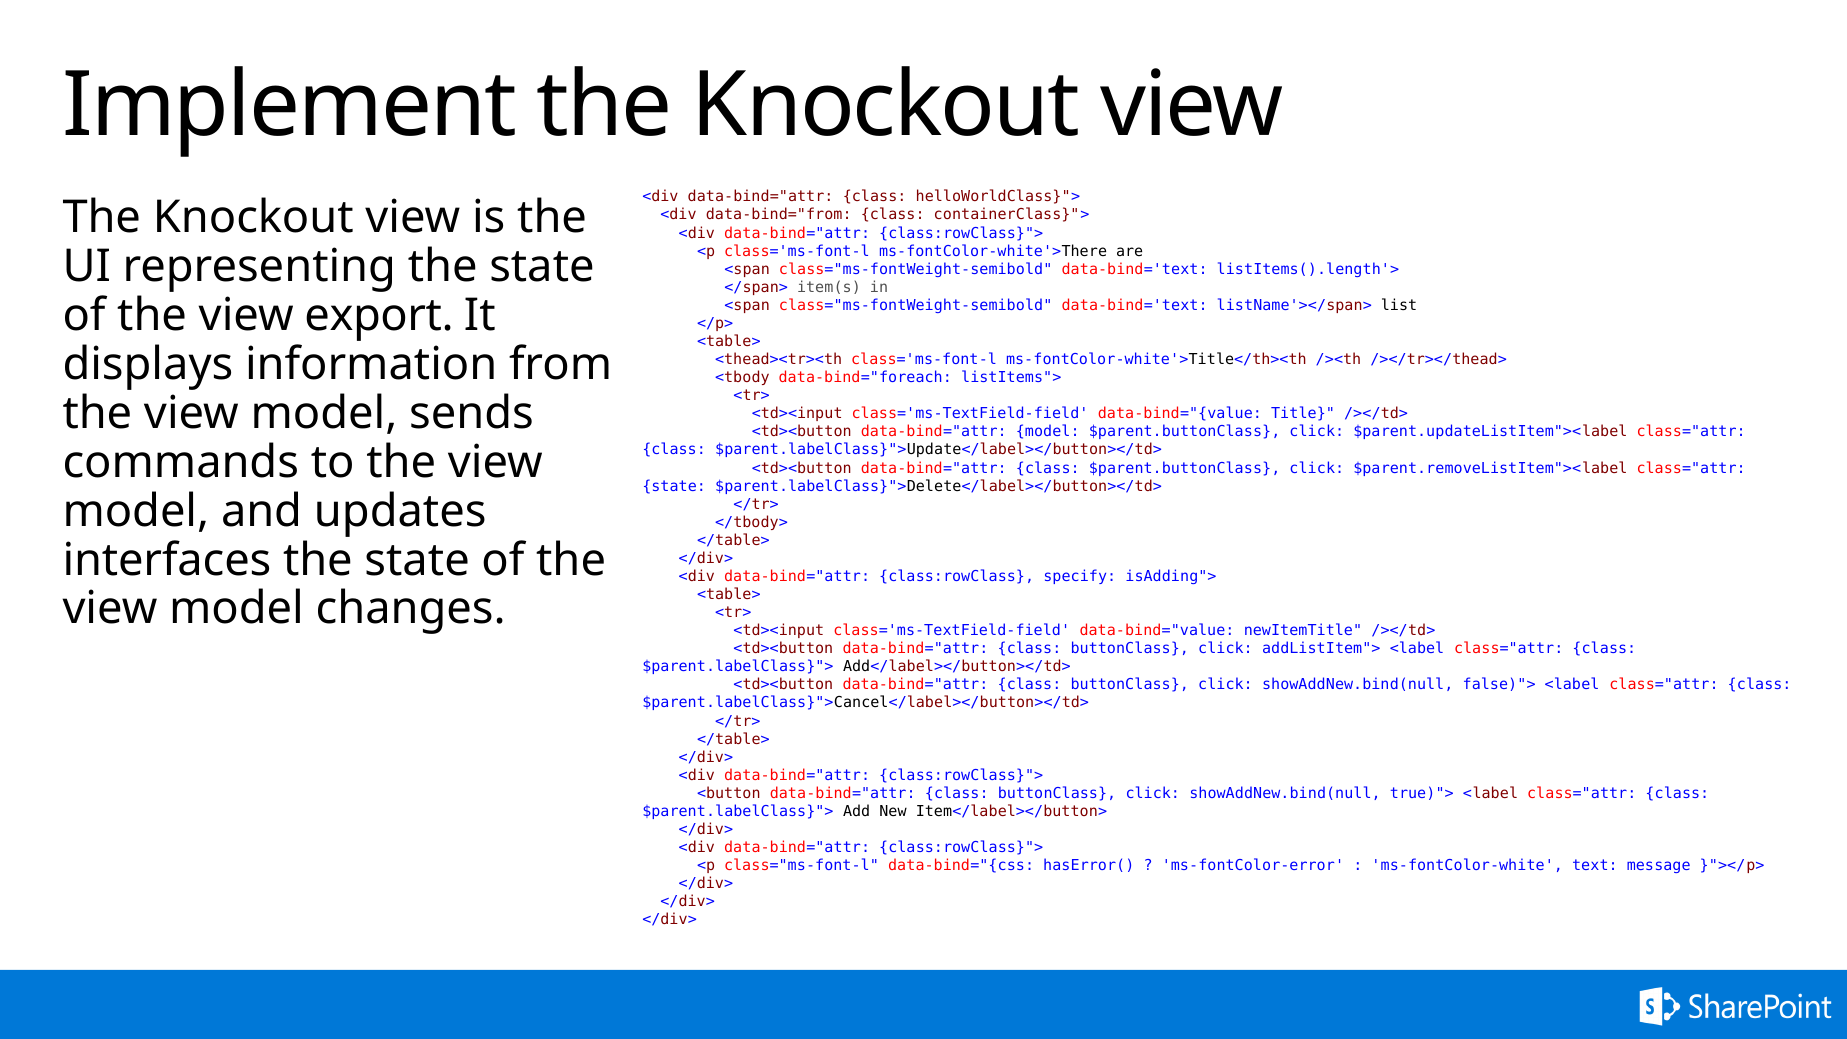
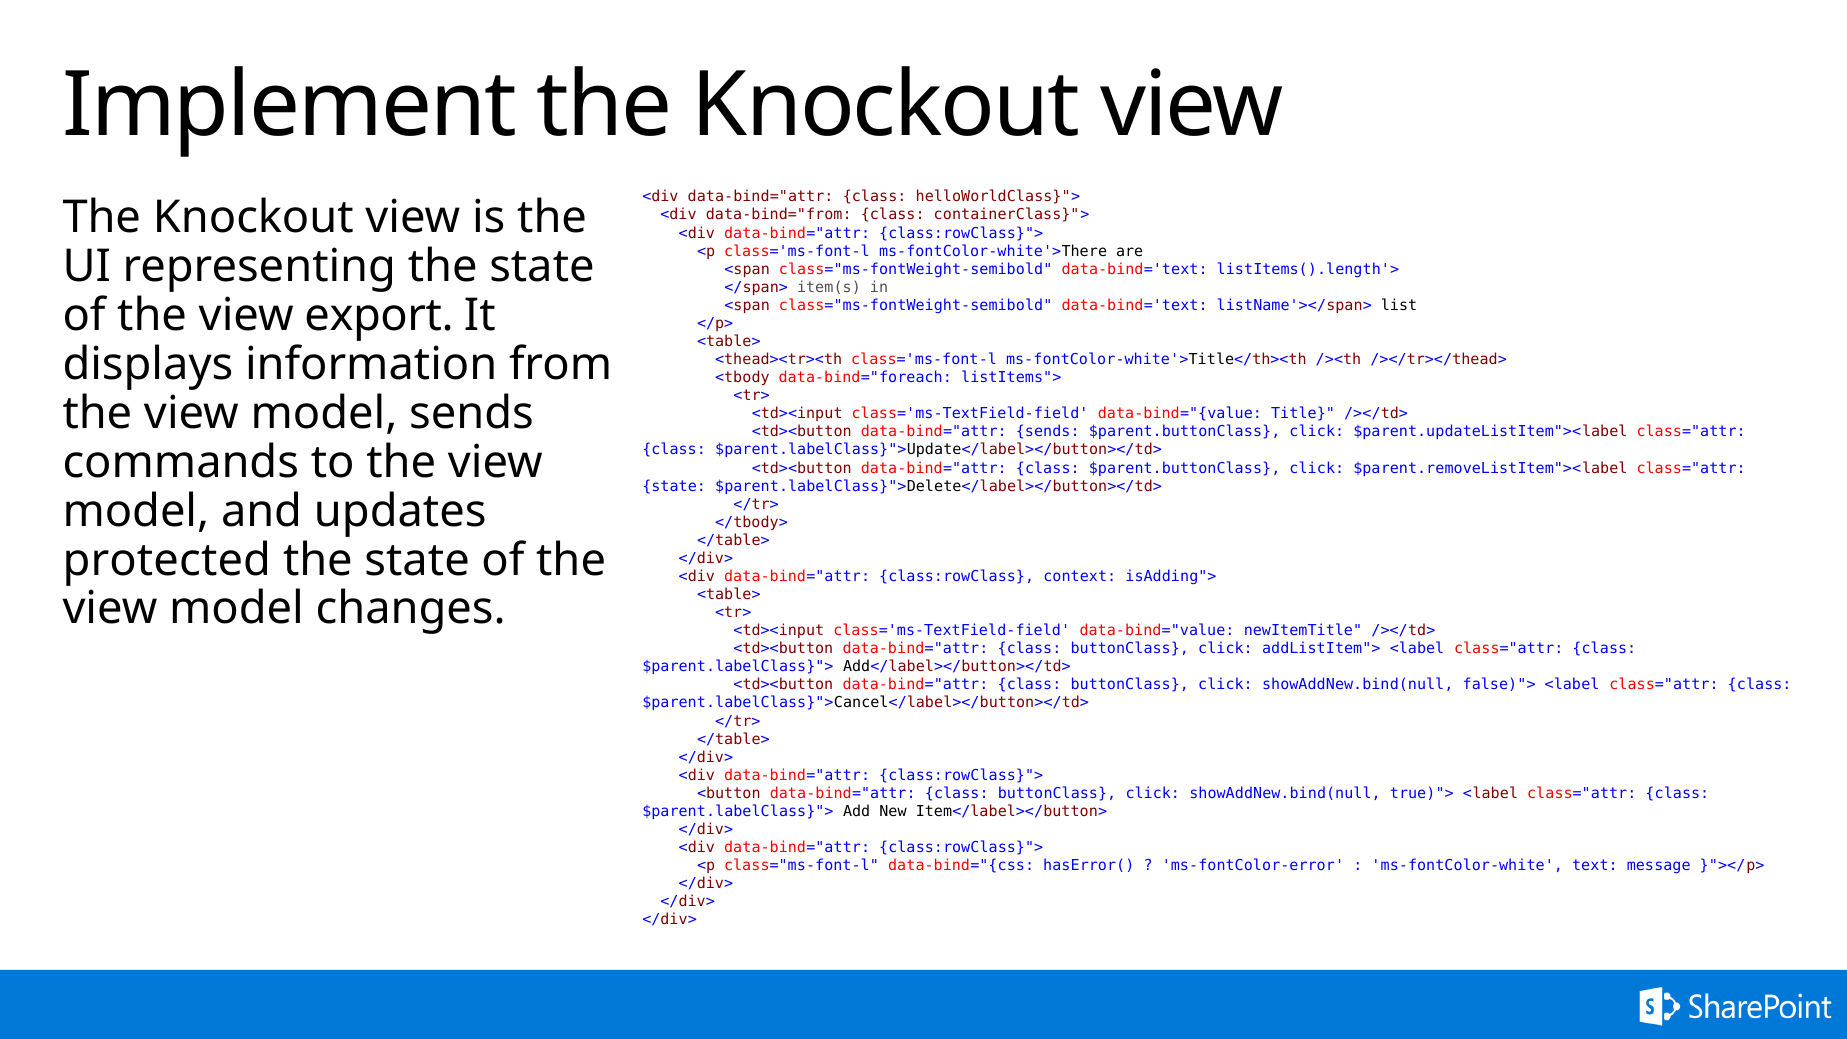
data-bind="attr model: model -> sends
interfaces: interfaces -> protected
specify: specify -> context
